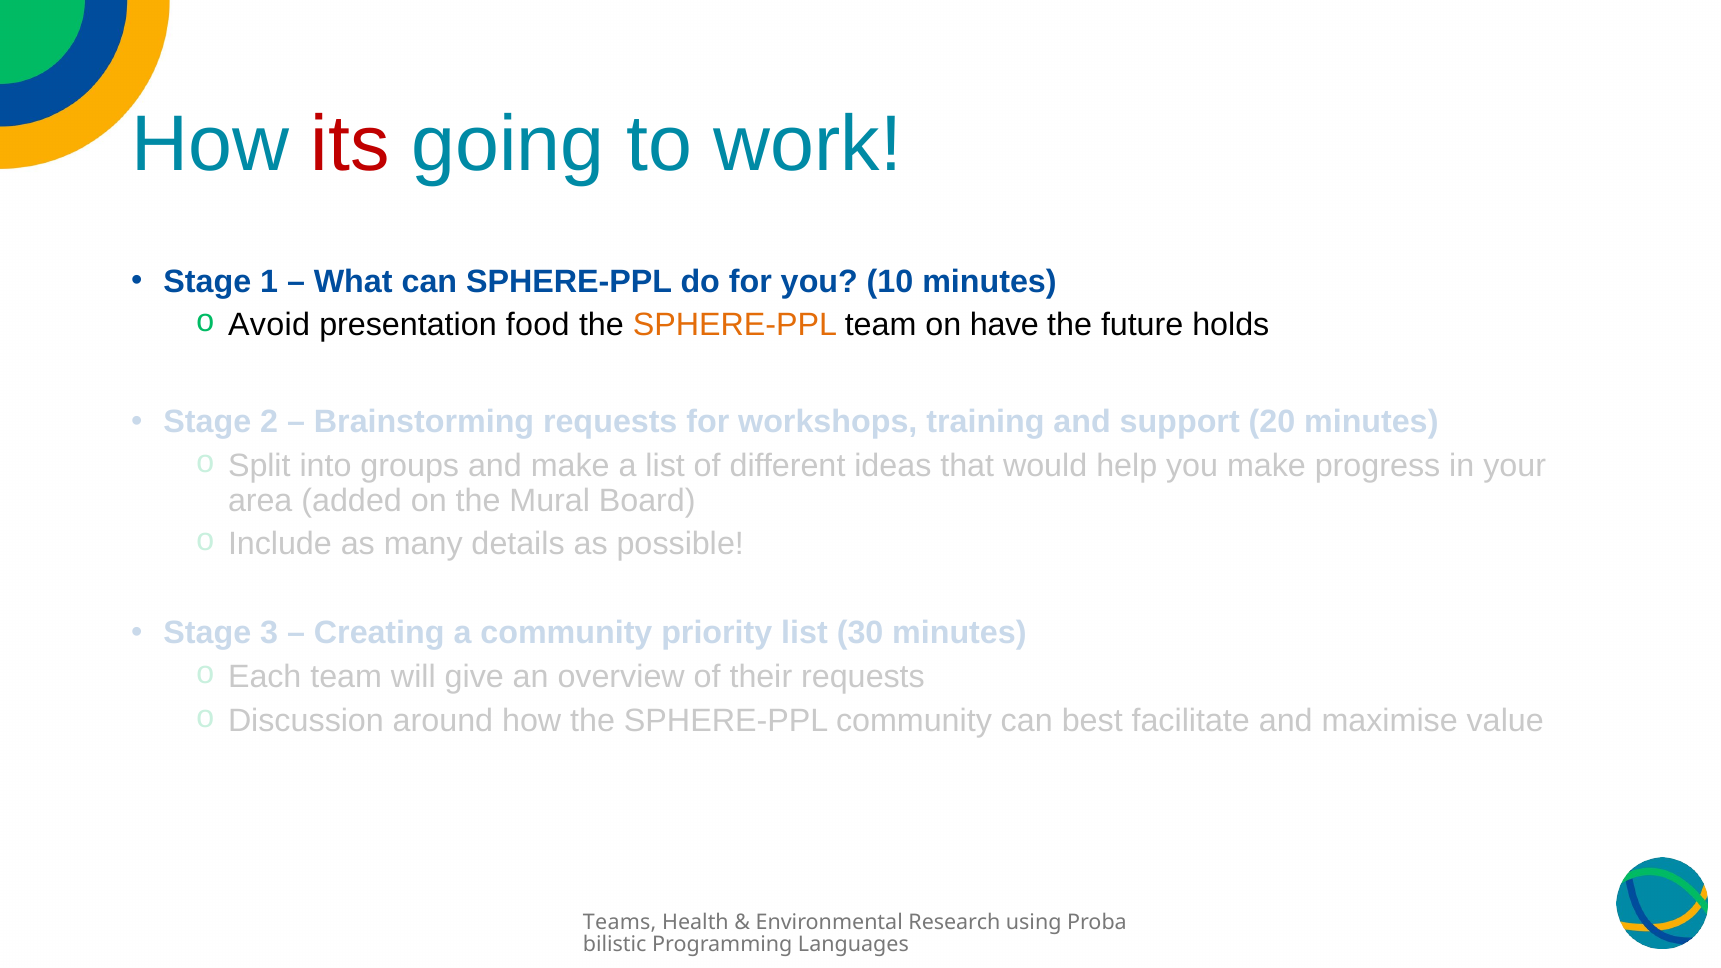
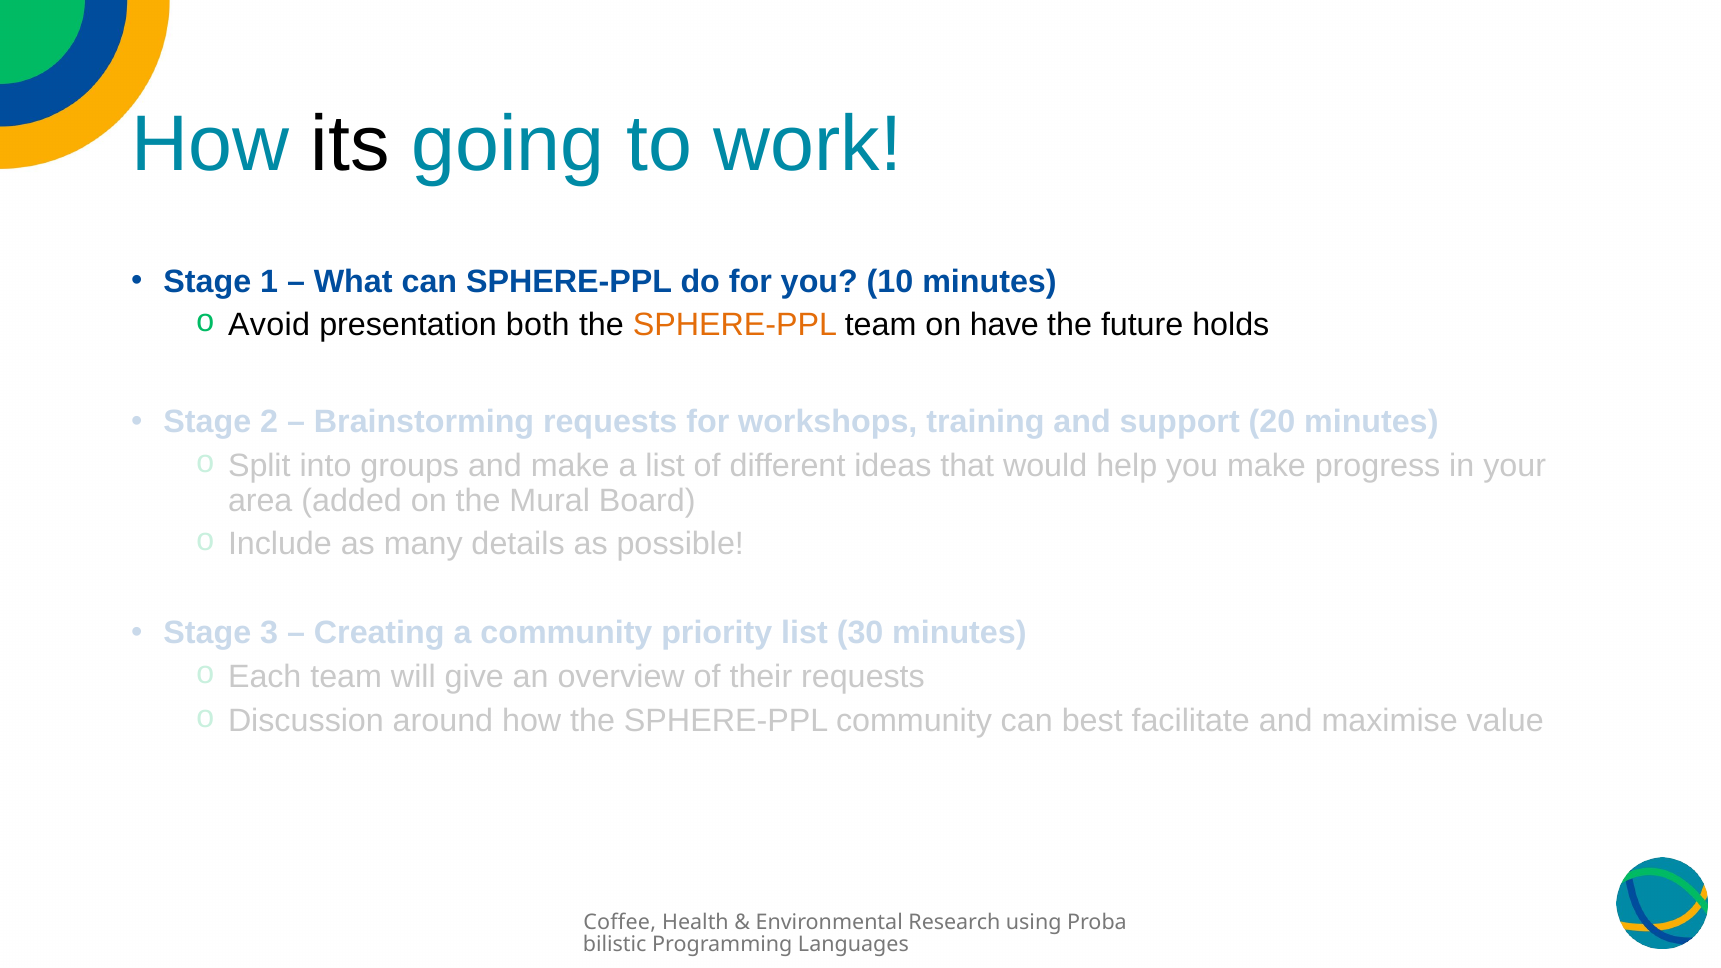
its colour: red -> black
food: food -> both
Teams: Teams -> Coffee
